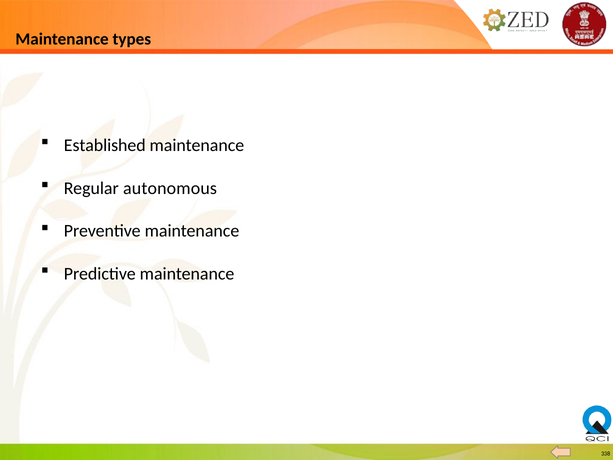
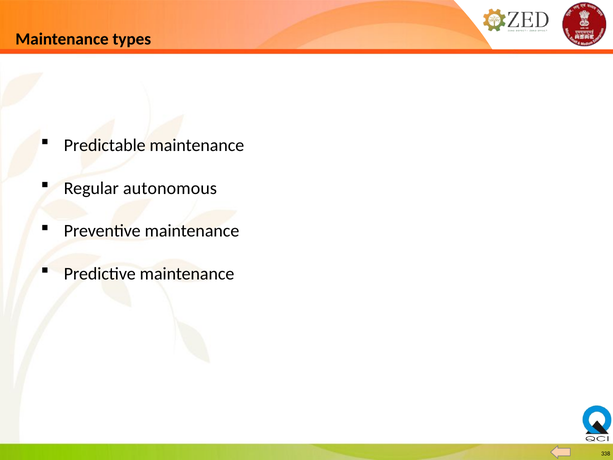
Established: Established -> Predictable
